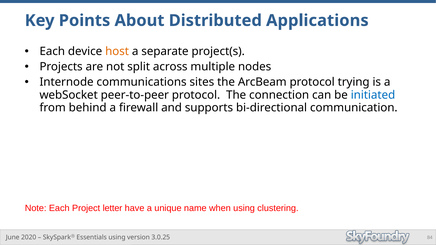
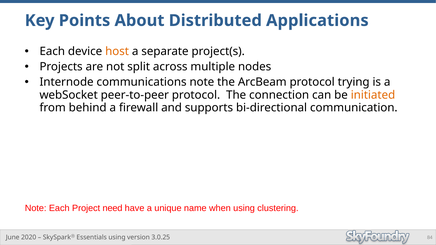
communications sites: sites -> note
initiated colour: blue -> orange
letter: letter -> need
